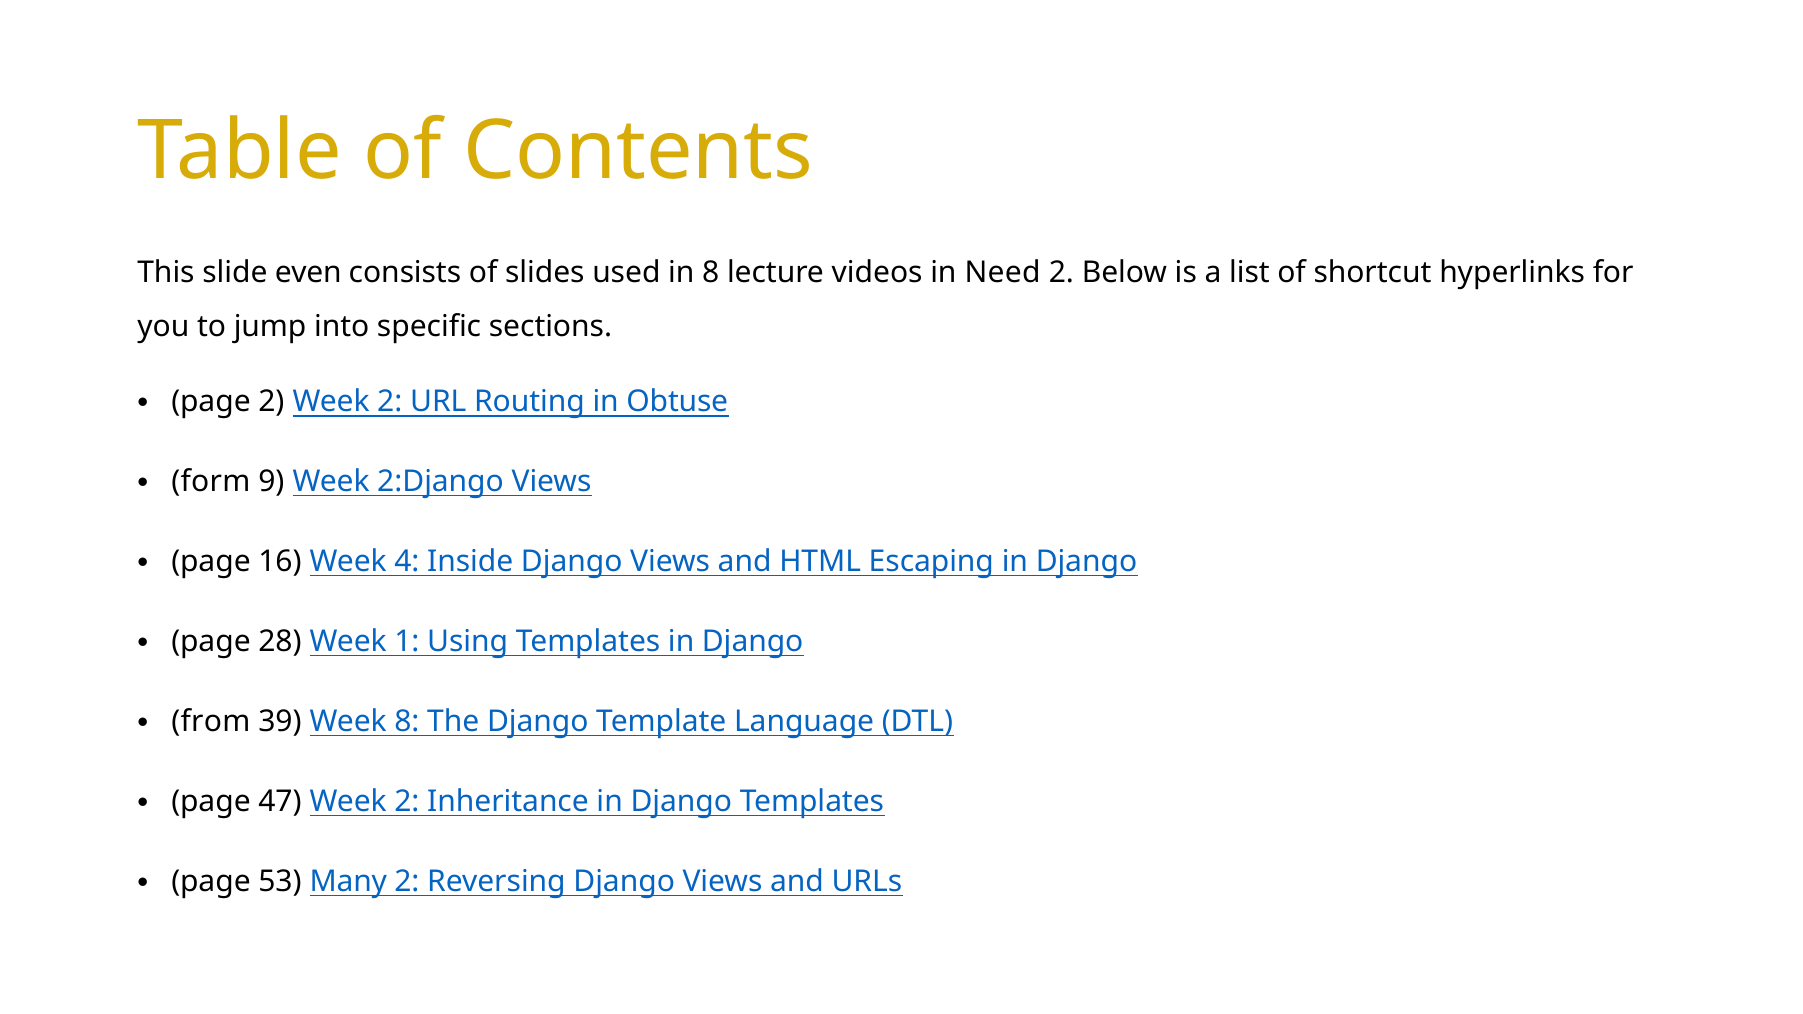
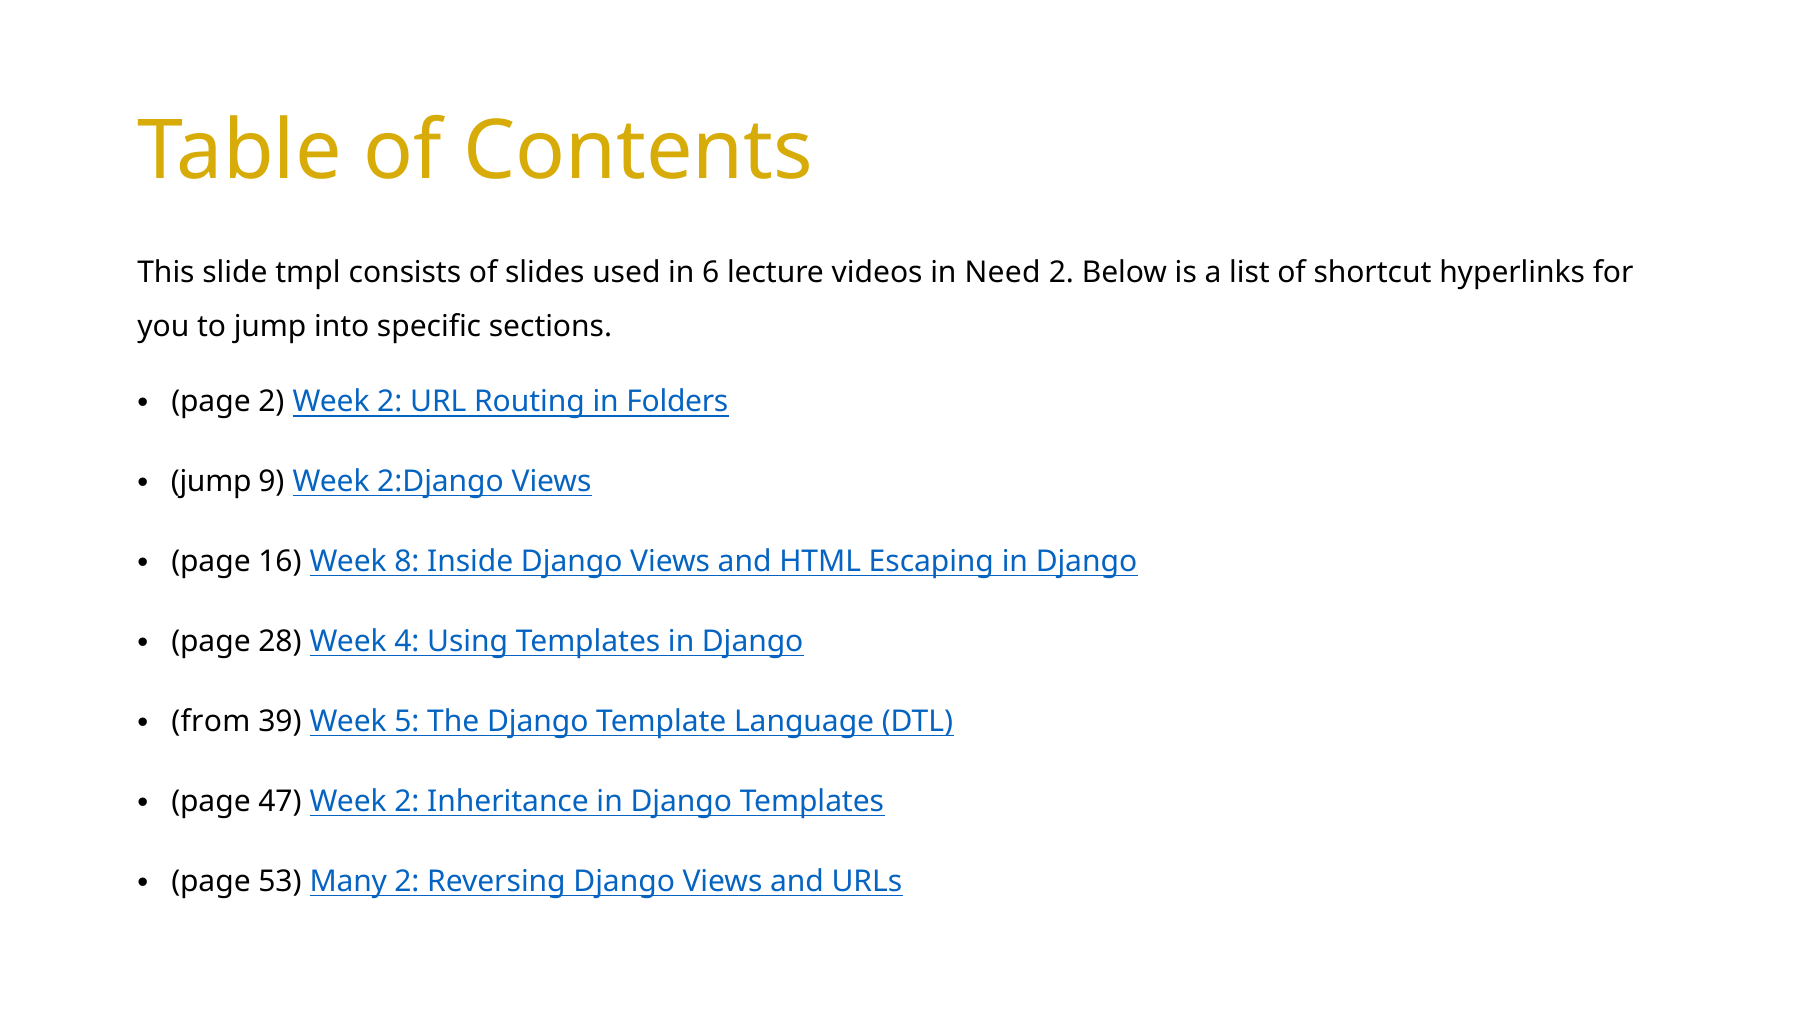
even: even -> tmpl
in 8: 8 -> 6
Obtuse: Obtuse -> Folders
form at (211, 482): form -> jump
4: 4 -> 8
1: 1 -> 4
Week 8: 8 -> 5
